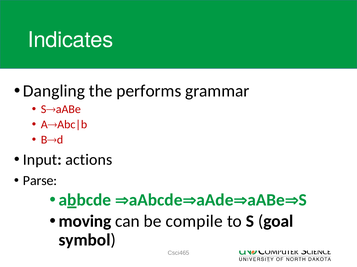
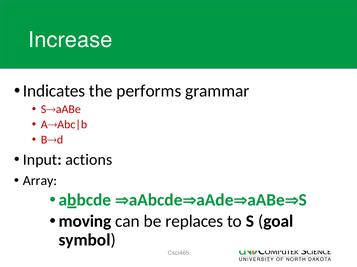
Indicates: Indicates -> Increase
Dangling: Dangling -> Indicates
Parse: Parse -> Array
compile: compile -> replaces
